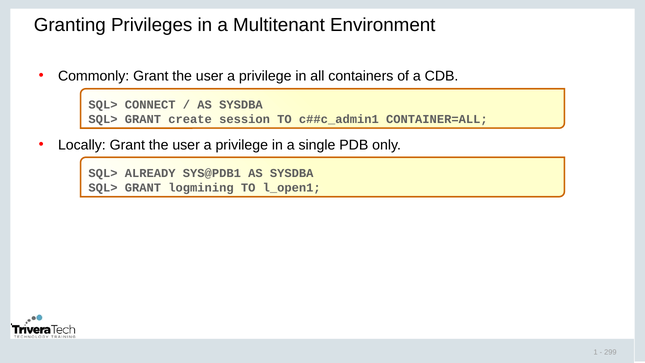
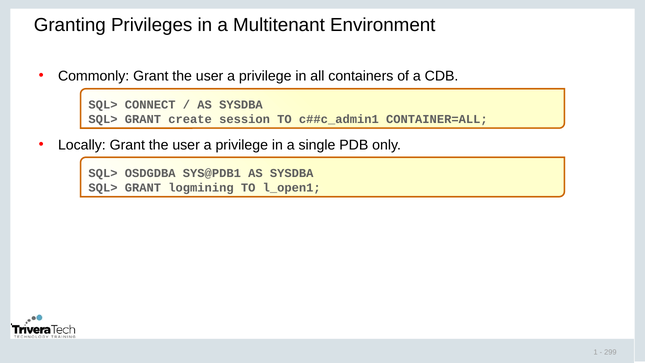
ALREADY: ALREADY -> OSDGDBA
